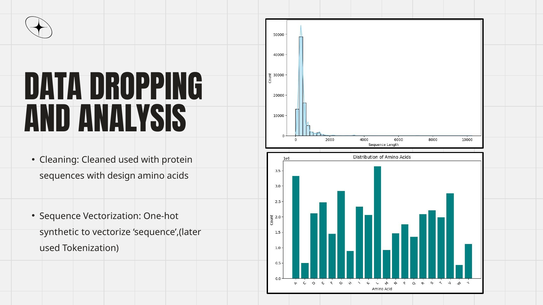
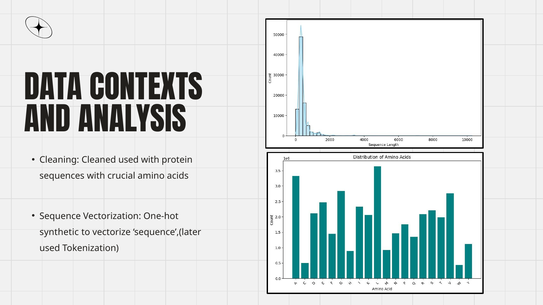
DROPPING: DROPPING -> CONTEXTS
design: design -> crucial
